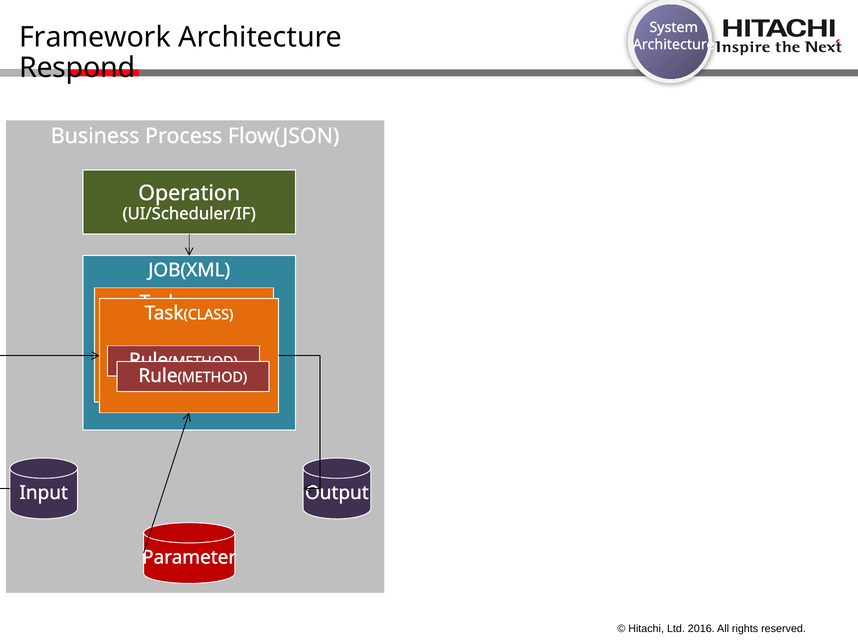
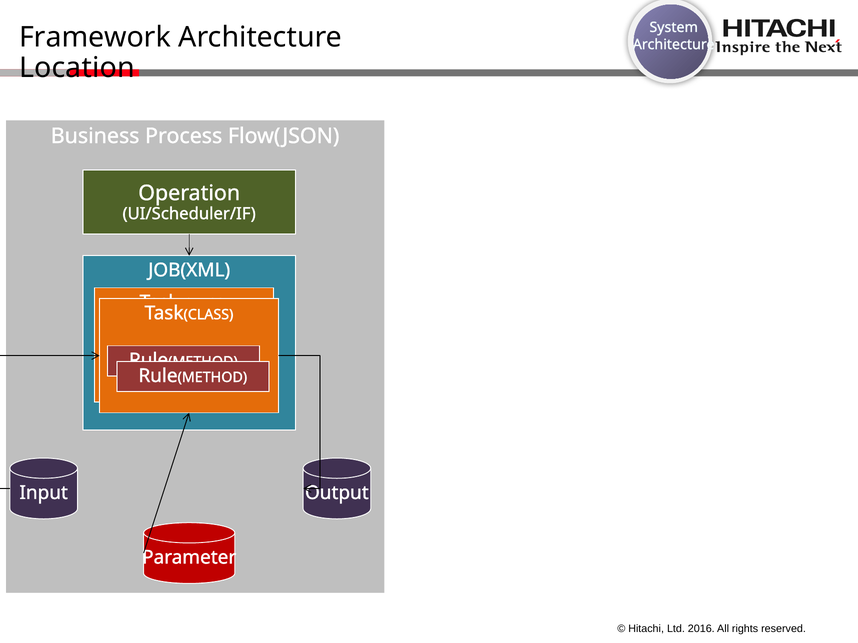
Respond: Respond -> Location
